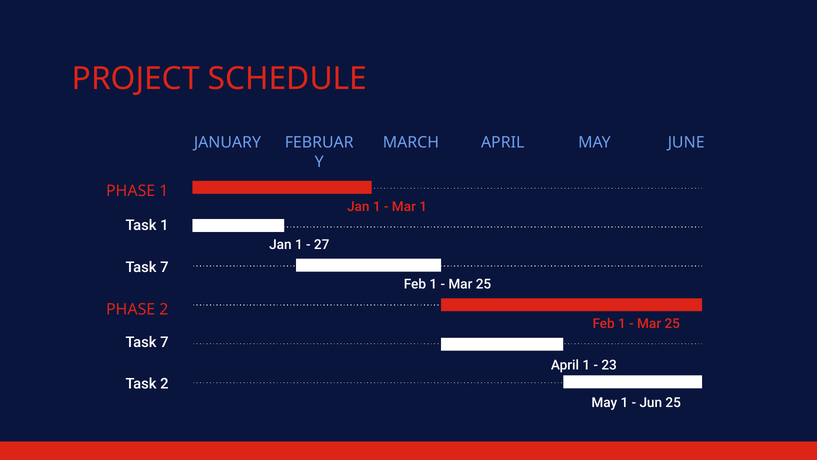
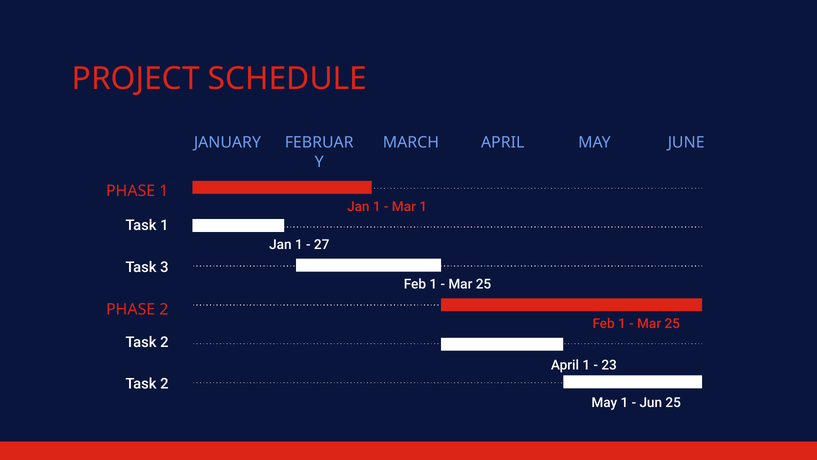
7 at (164, 267): 7 -> 3
7 at (164, 342): 7 -> 2
